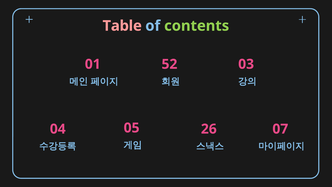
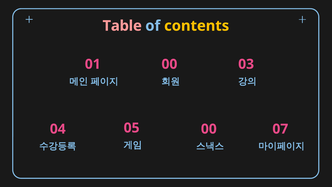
contents colour: light green -> yellow
01 52: 52 -> 00
05 26: 26 -> 00
